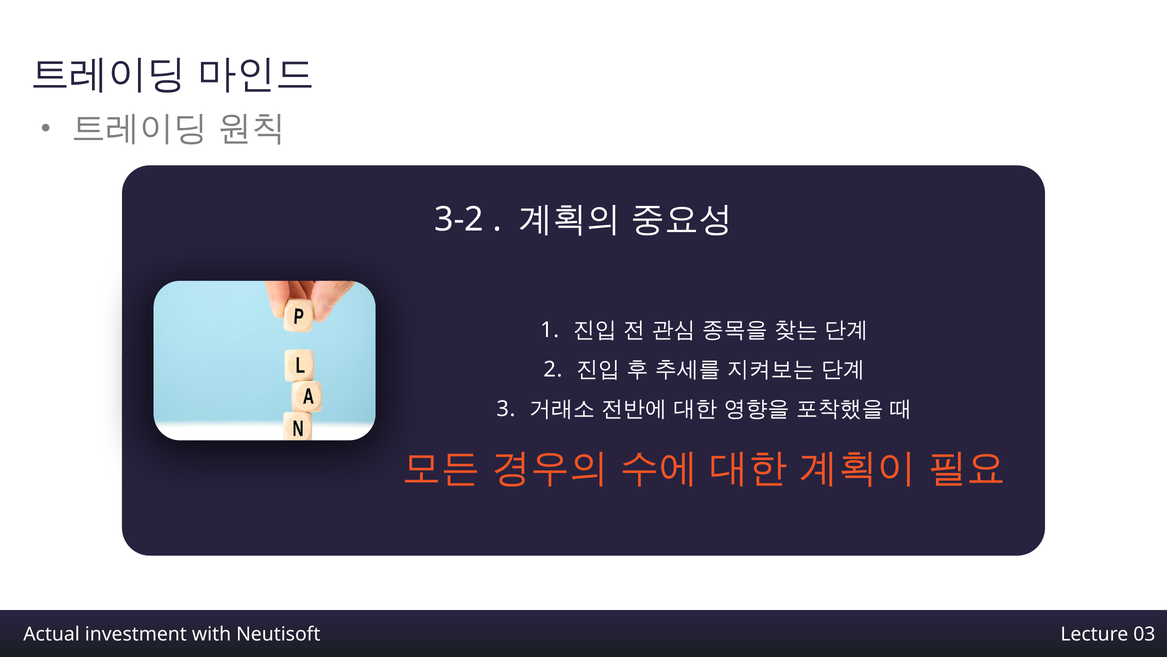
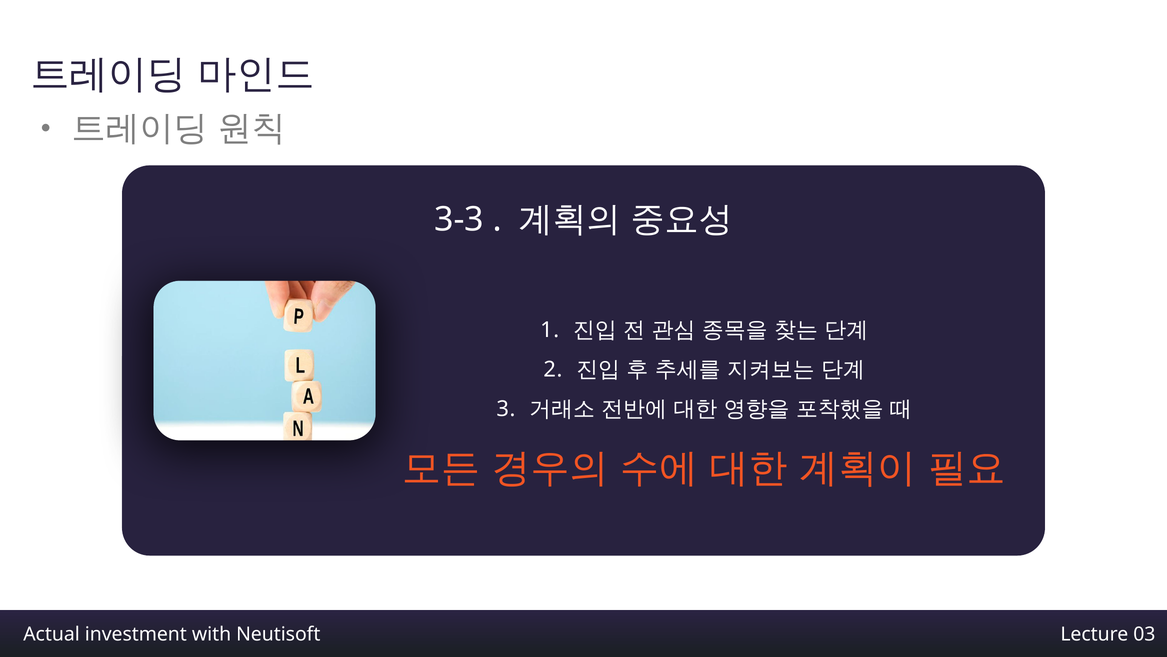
3-2: 3-2 -> 3-3
